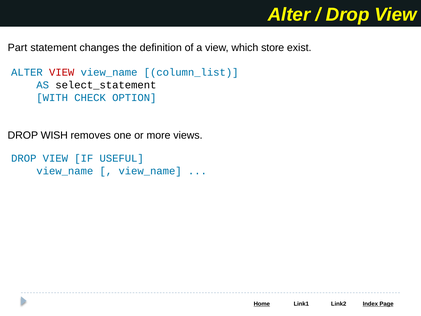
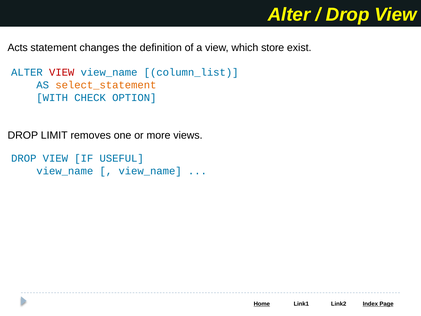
Part: Part -> Acts
select_statement colour: black -> orange
WISH: WISH -> LIMIT
